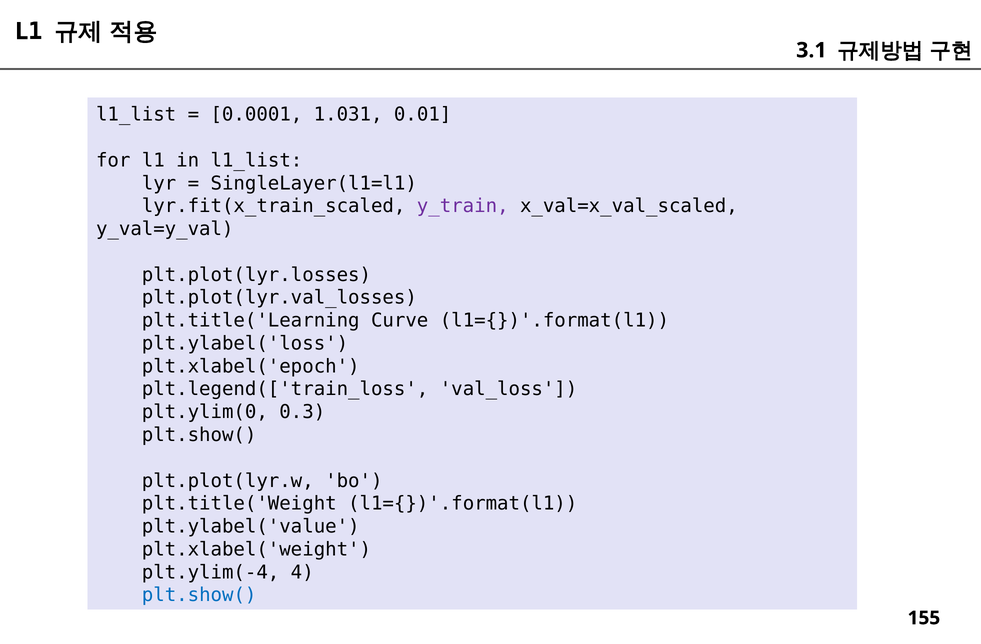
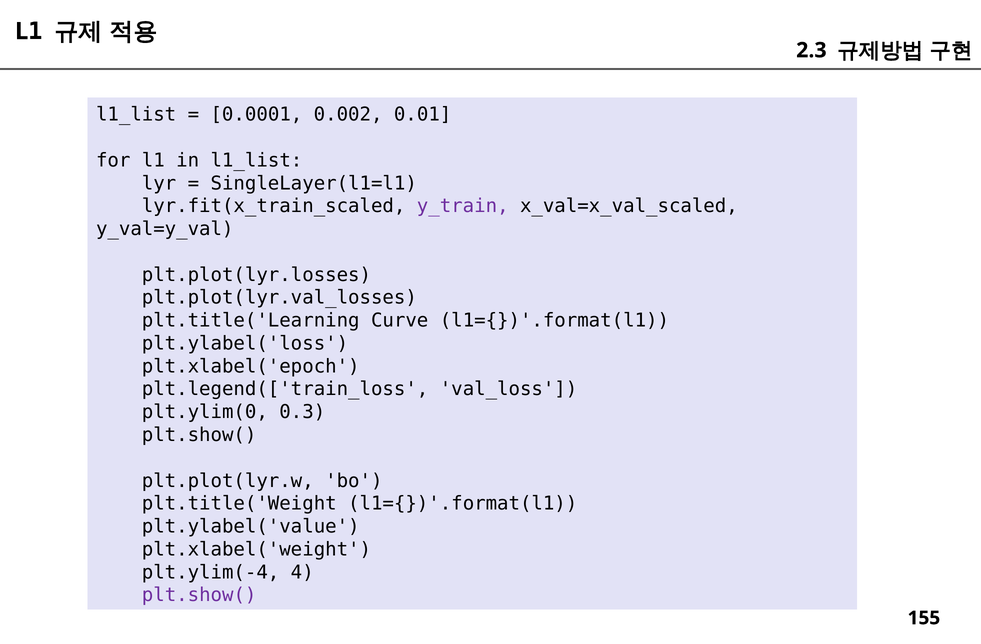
3.1: 3.1 -> 2.3
1.031: 1.031 -> 0.002
plt.show( at (199, 596) colour: blue -> purple
